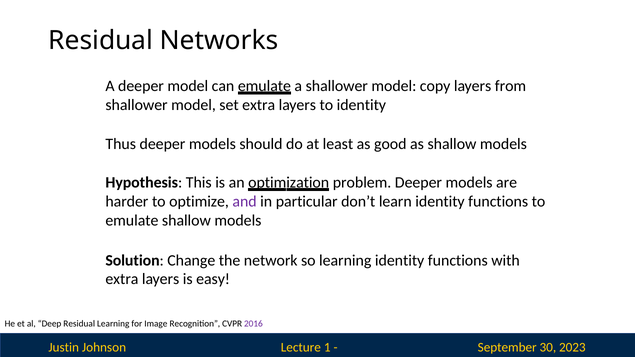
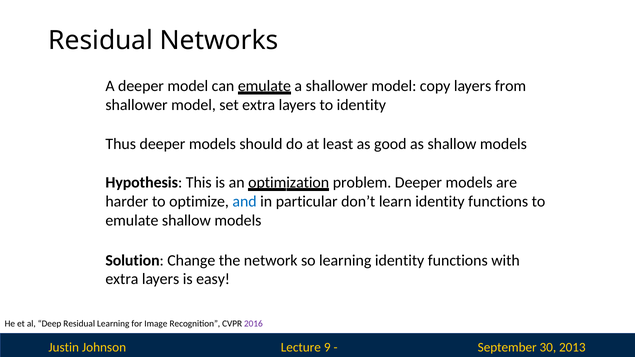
and colour: purple -> blue
1: 1 -> 9
2023: 2023 -> 2013
